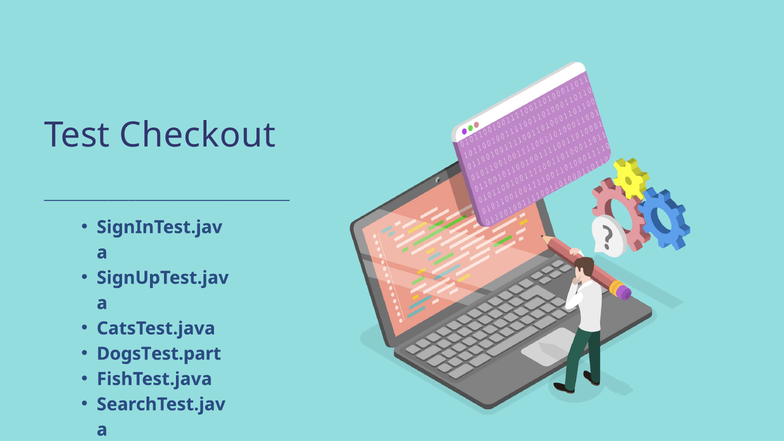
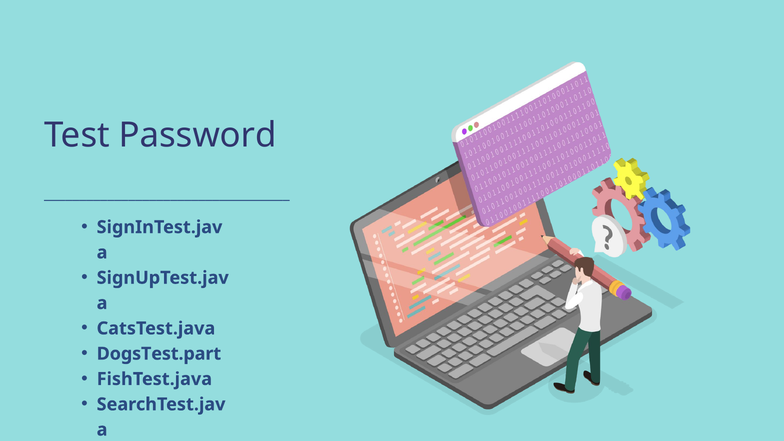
Checkout: Checkout -> Password
